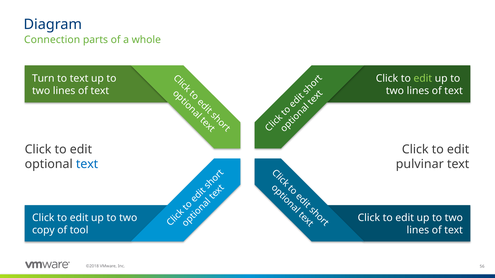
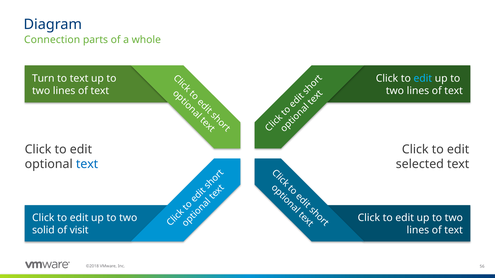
edit at (423, 79) colour: light green -> light blue
pulvinar: pulvinar -> selected
copy: copy -> solid
tool: tool -> visit
